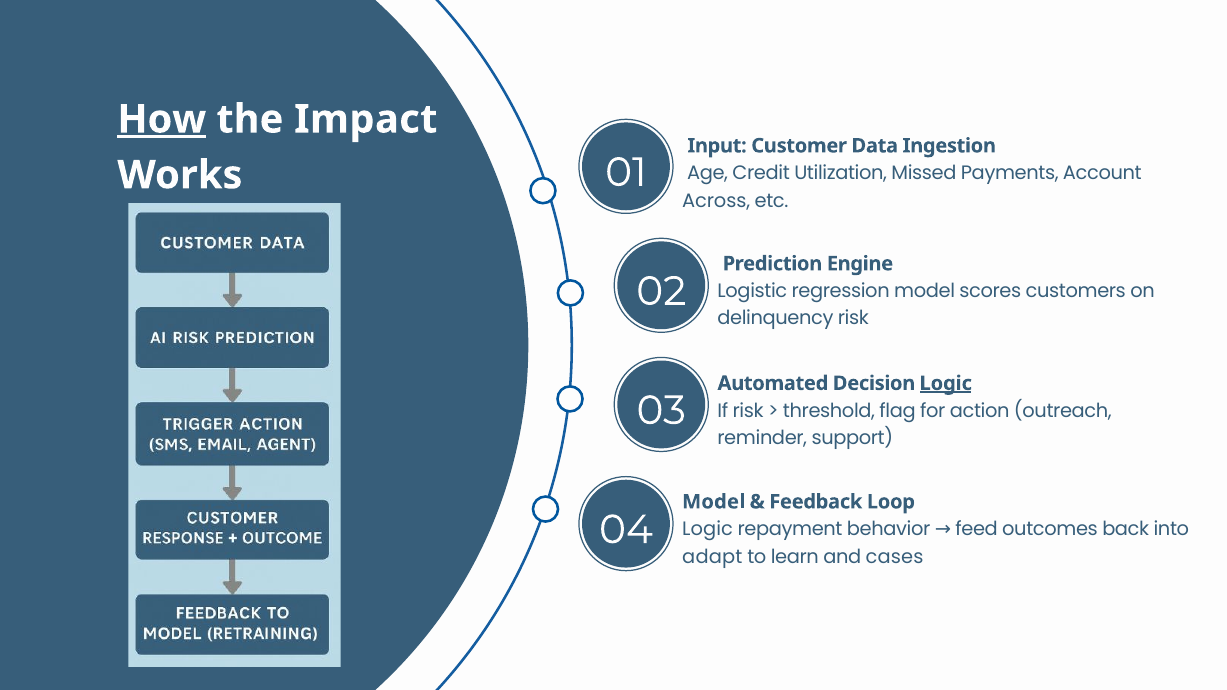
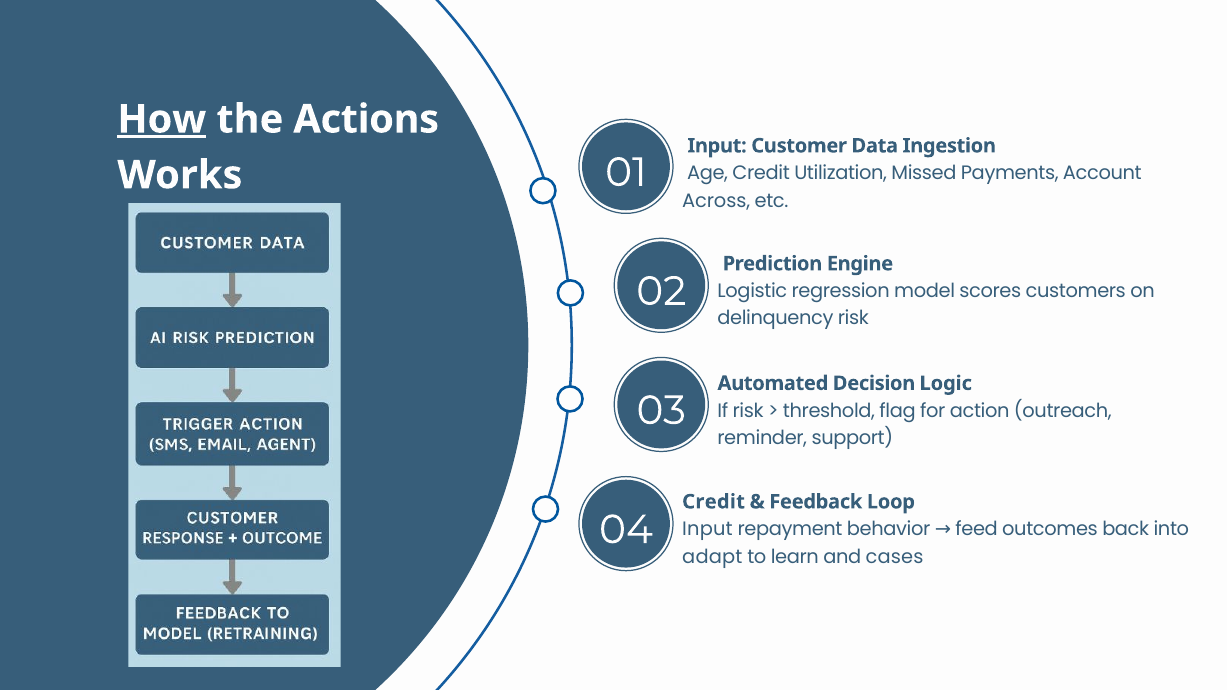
Impact: Impact -> Actions
Logic at (946, 383) underline: present -> none
Model at (714, 502): Model -> Credit
Logic at (708, 530): Logic -> Input
